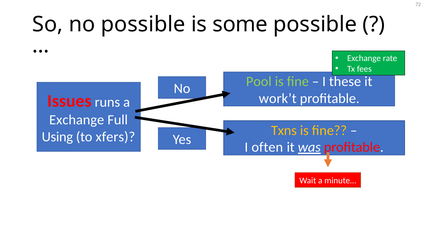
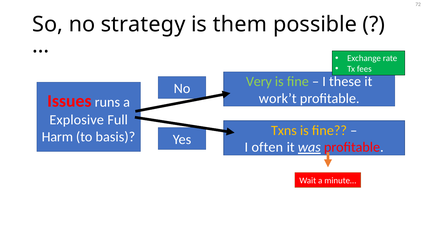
no possible: possible -> strategy
some: some -> them
Pool: Pool -> Very
Exchange at (77, 120): Exchange -> Explosive
Using: Using -> Harm
xfers: xfers -> basis
